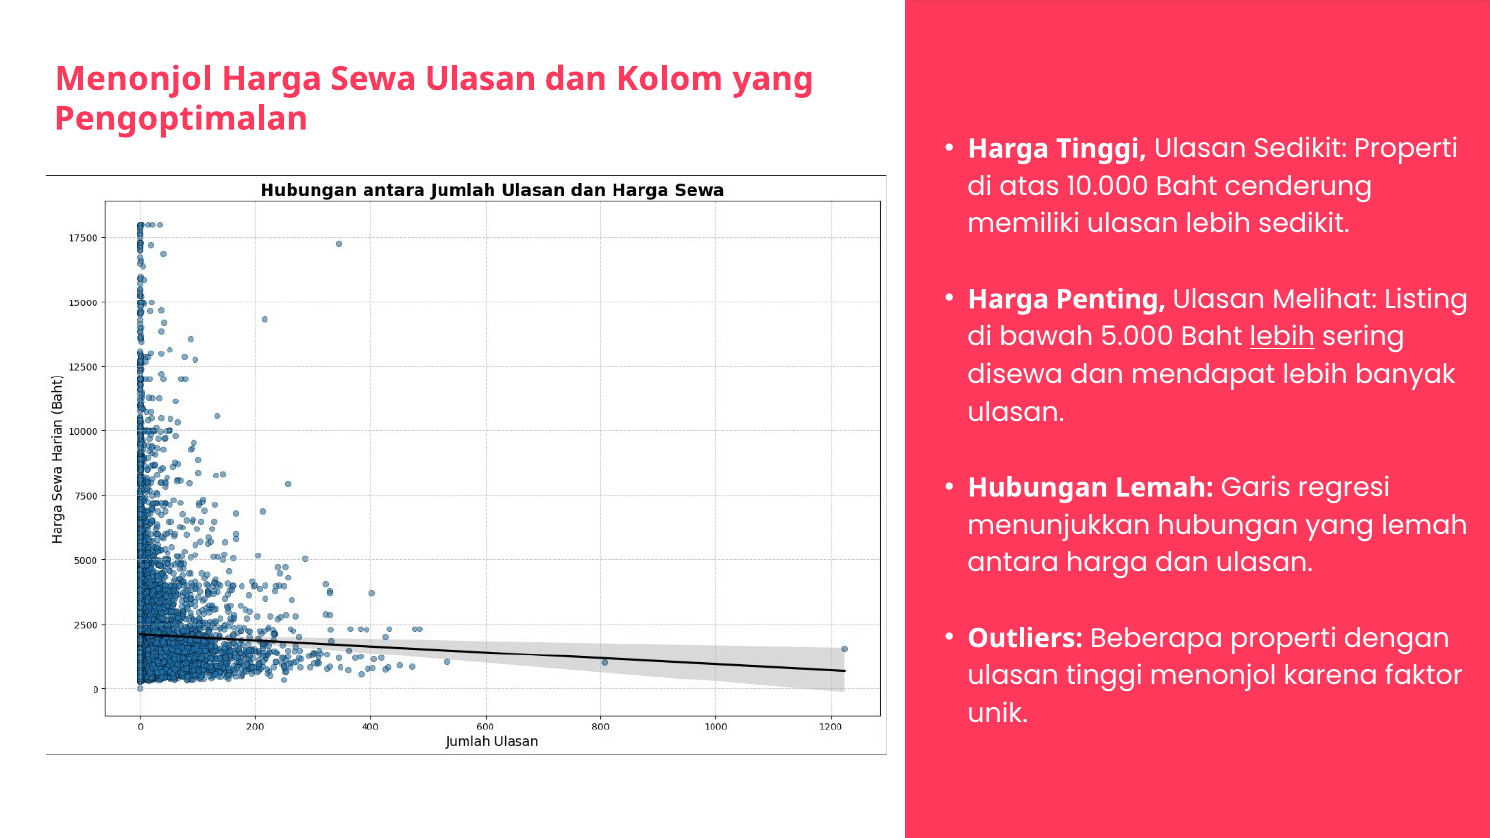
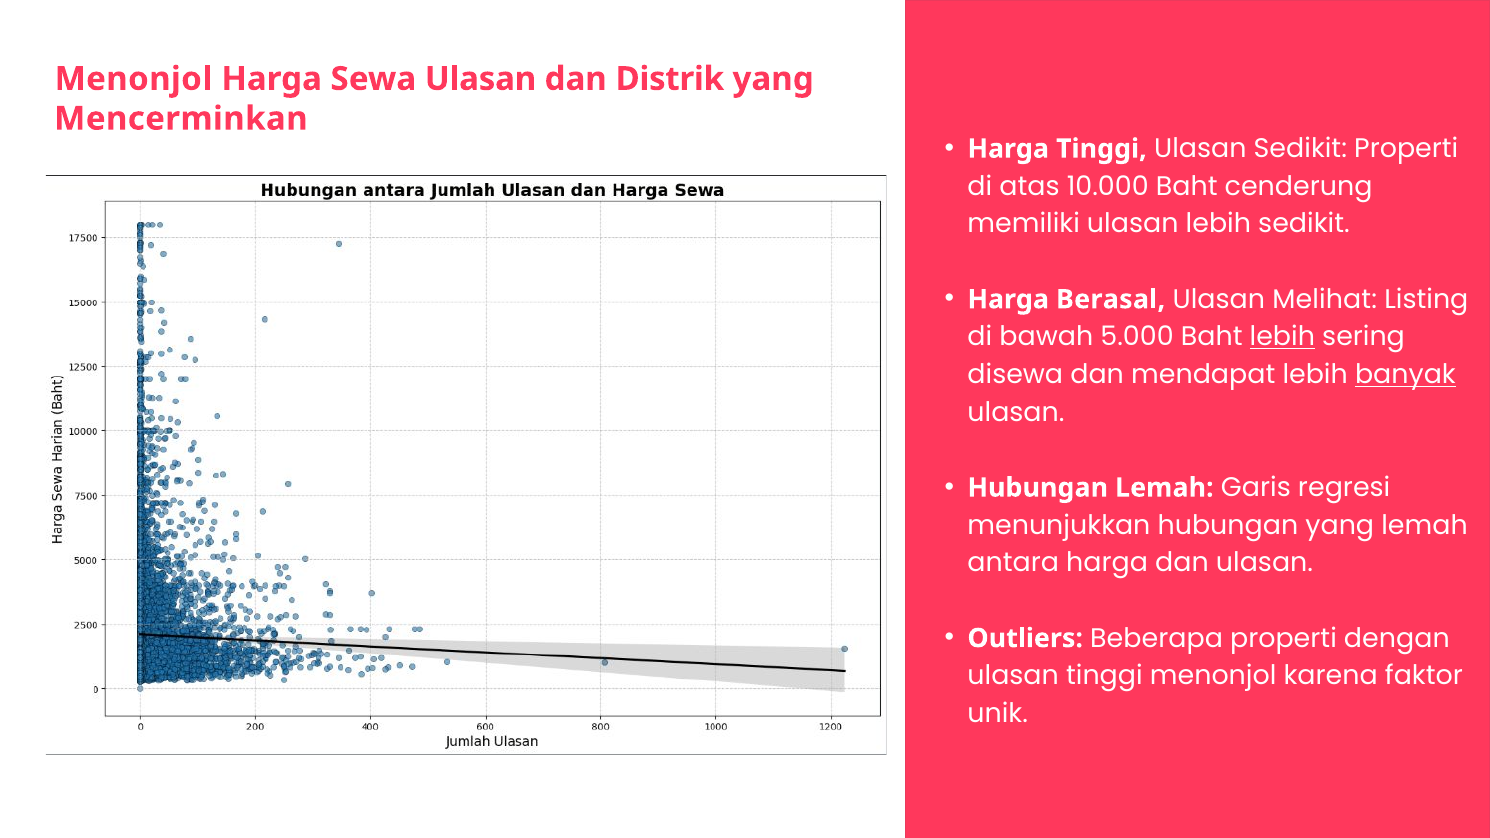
Kolom: Kolom -> Distrik
Pengoptimalan: Pengoptimalan -> Mencerminkan
Penting: Penting -> Berasal
banyak underline: none -> present
